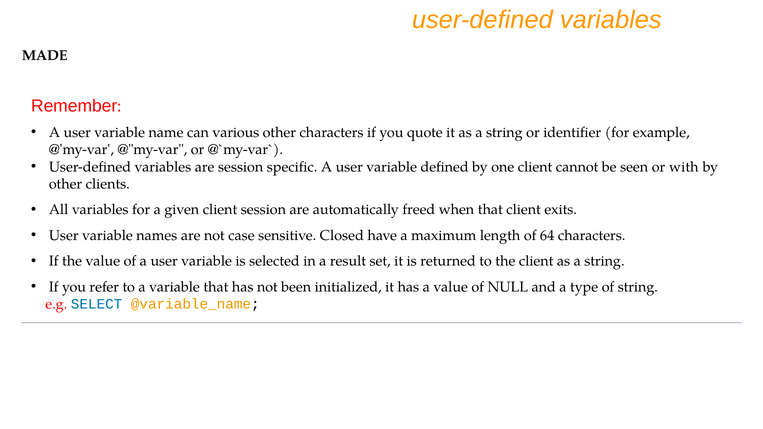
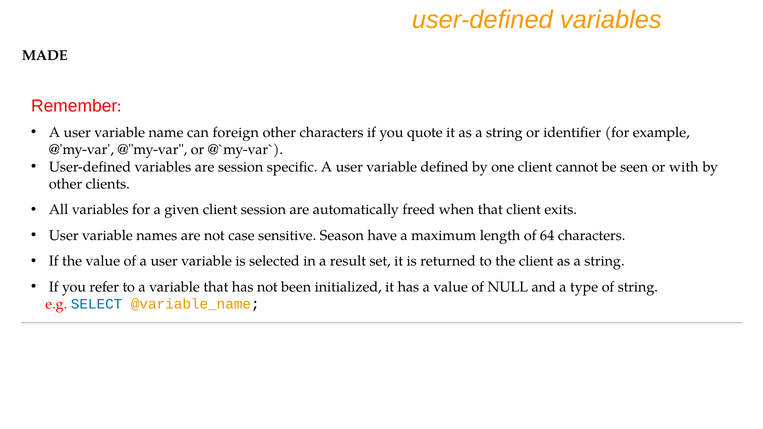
various: various -> foreign
Closed: Closed -> Season
